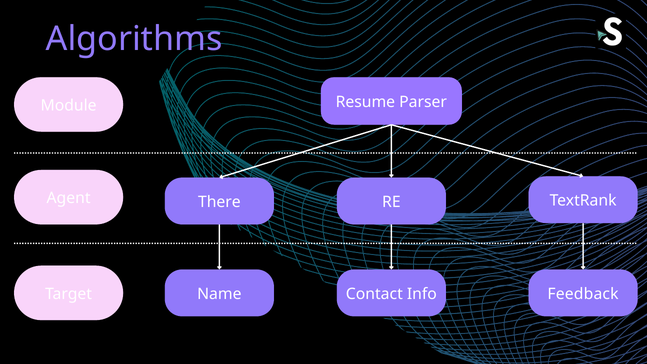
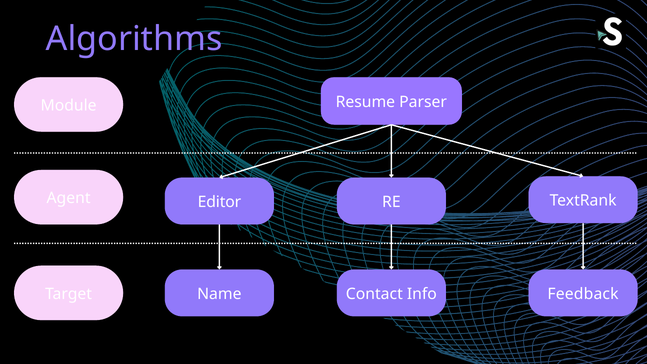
There: There -> Editor
